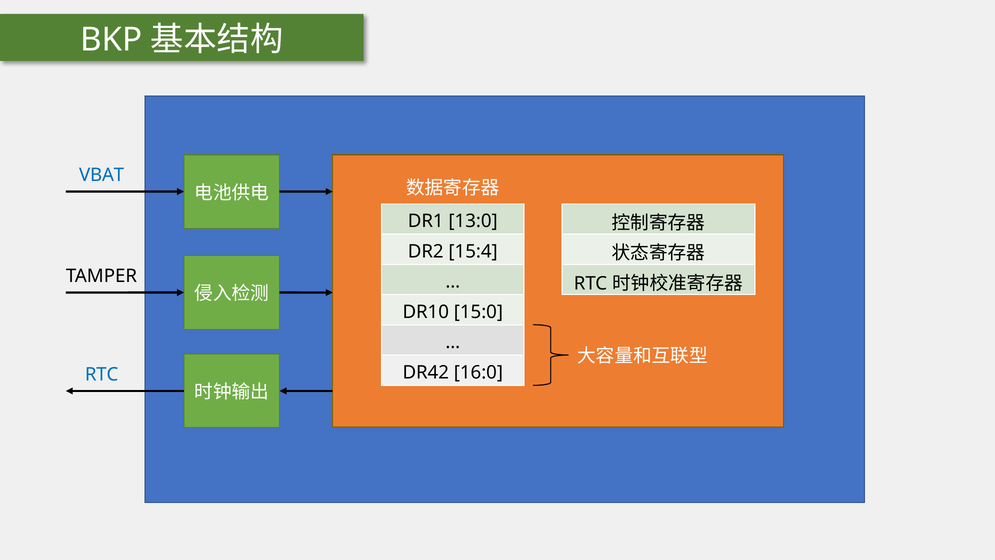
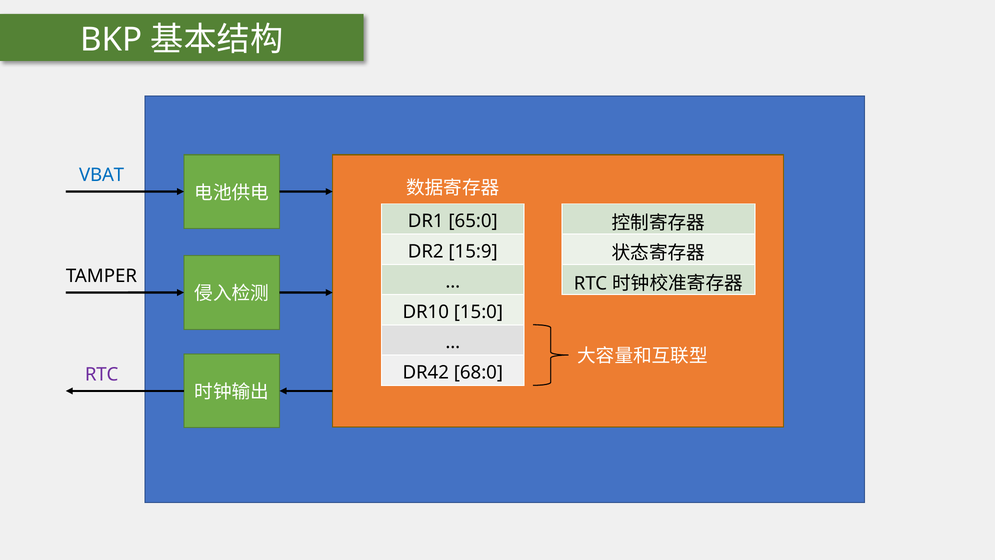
13:0: 13:0 -> 65:0
15:4: 15:4 -> 15:9
16:0: 16:0 -> 68:0
RTC at (102, 374) colour: blue -> purple
